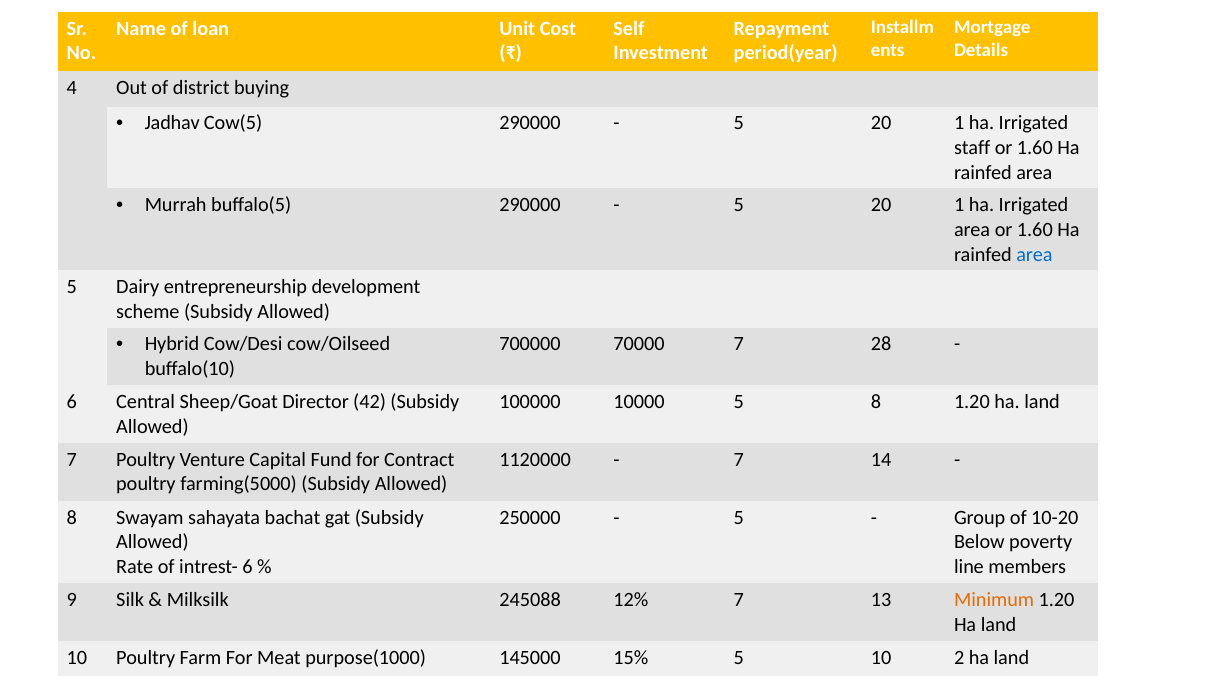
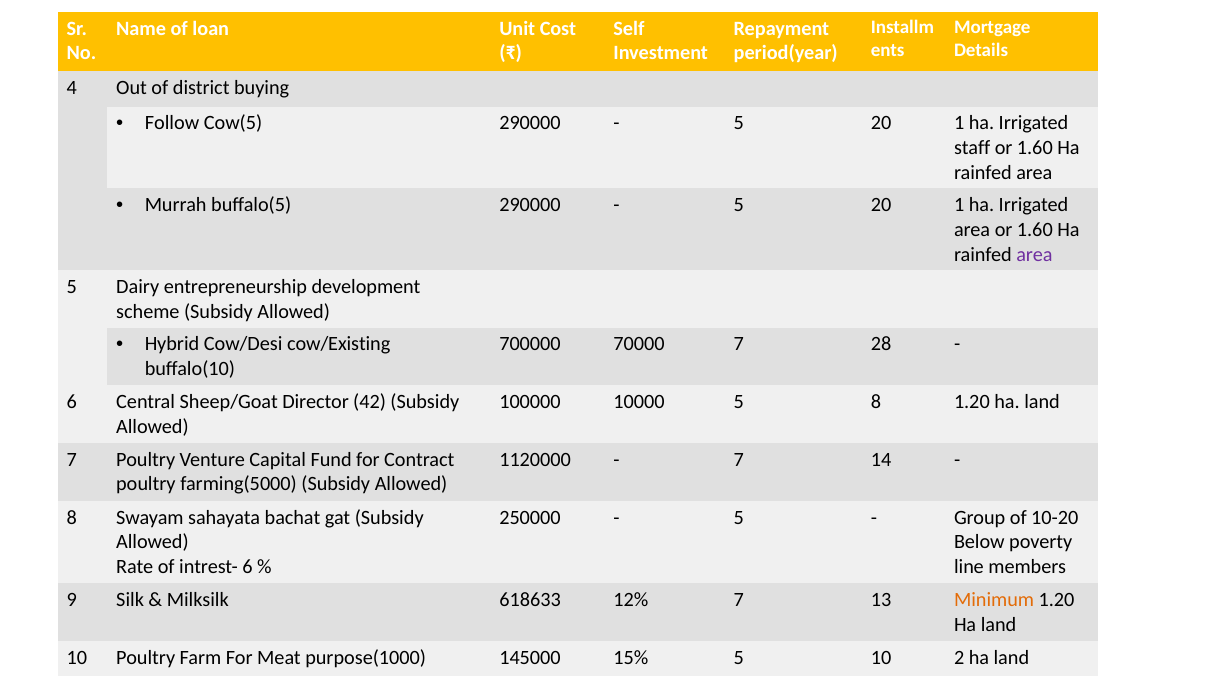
Jadhav: Jadhav -> Follow
area at (1034, 254) colour: blue -> purple
cow/Oilseed: cow/Oilseed -> cow/Existing
245088: 245088 -> 618633
